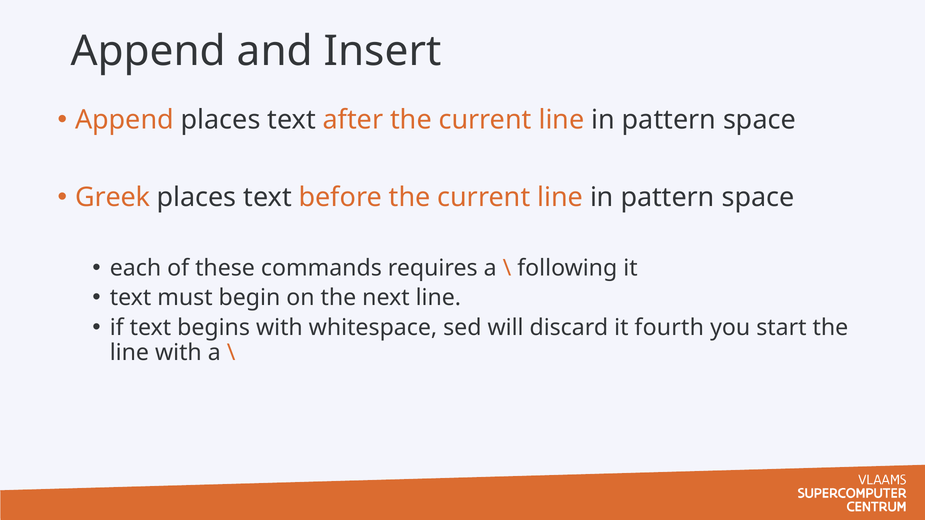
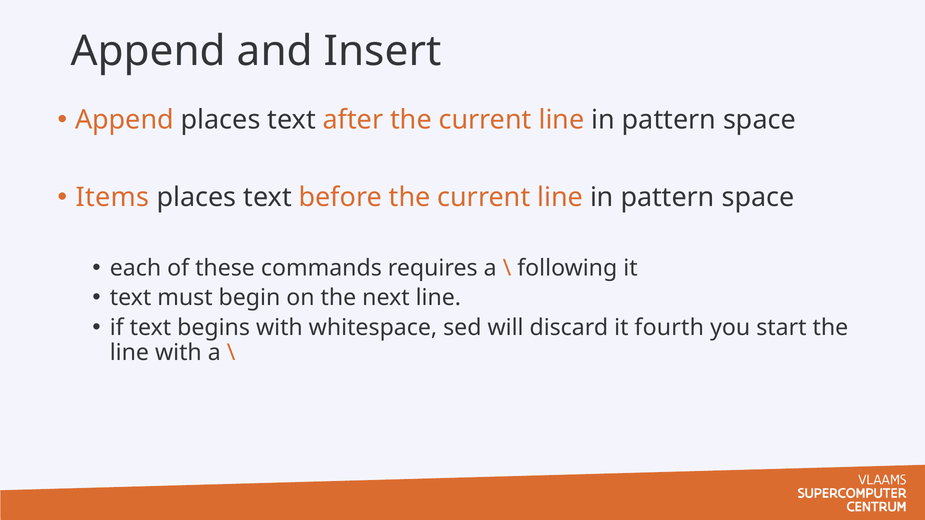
Greek: Greek -> Items
